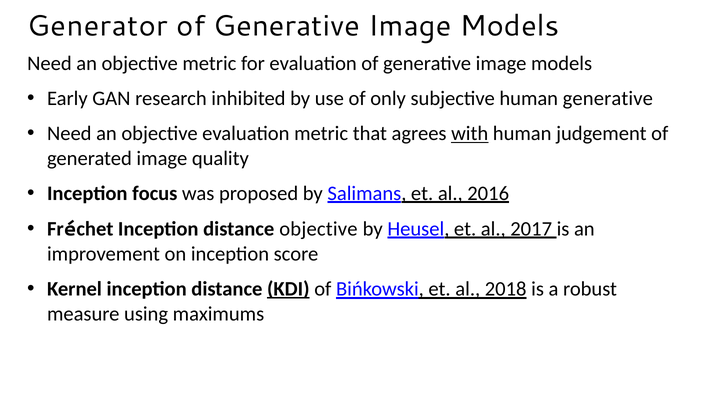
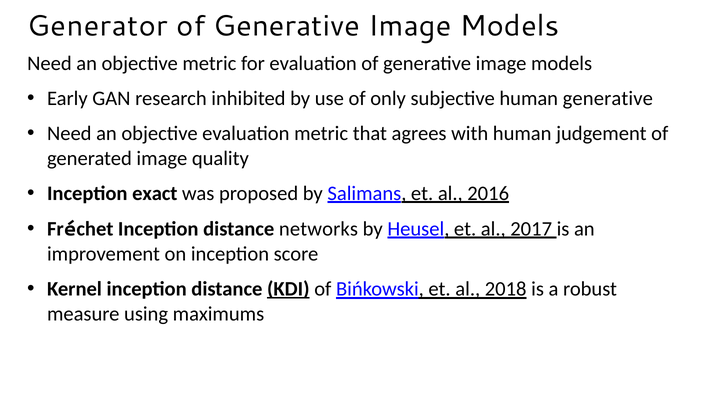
with underline: present -> none
focus: focus -> exact
distance objective: objective -> networks
